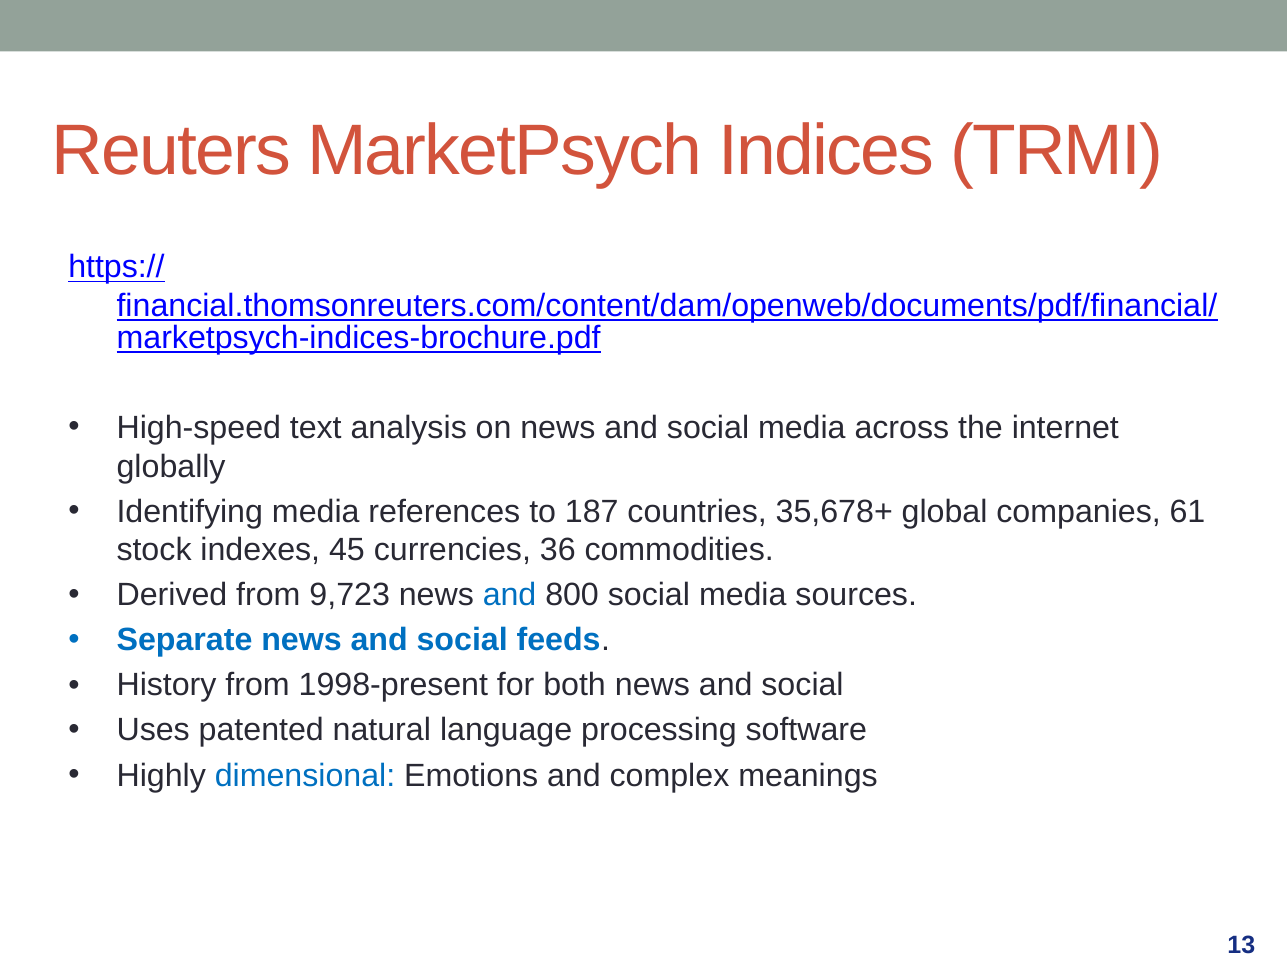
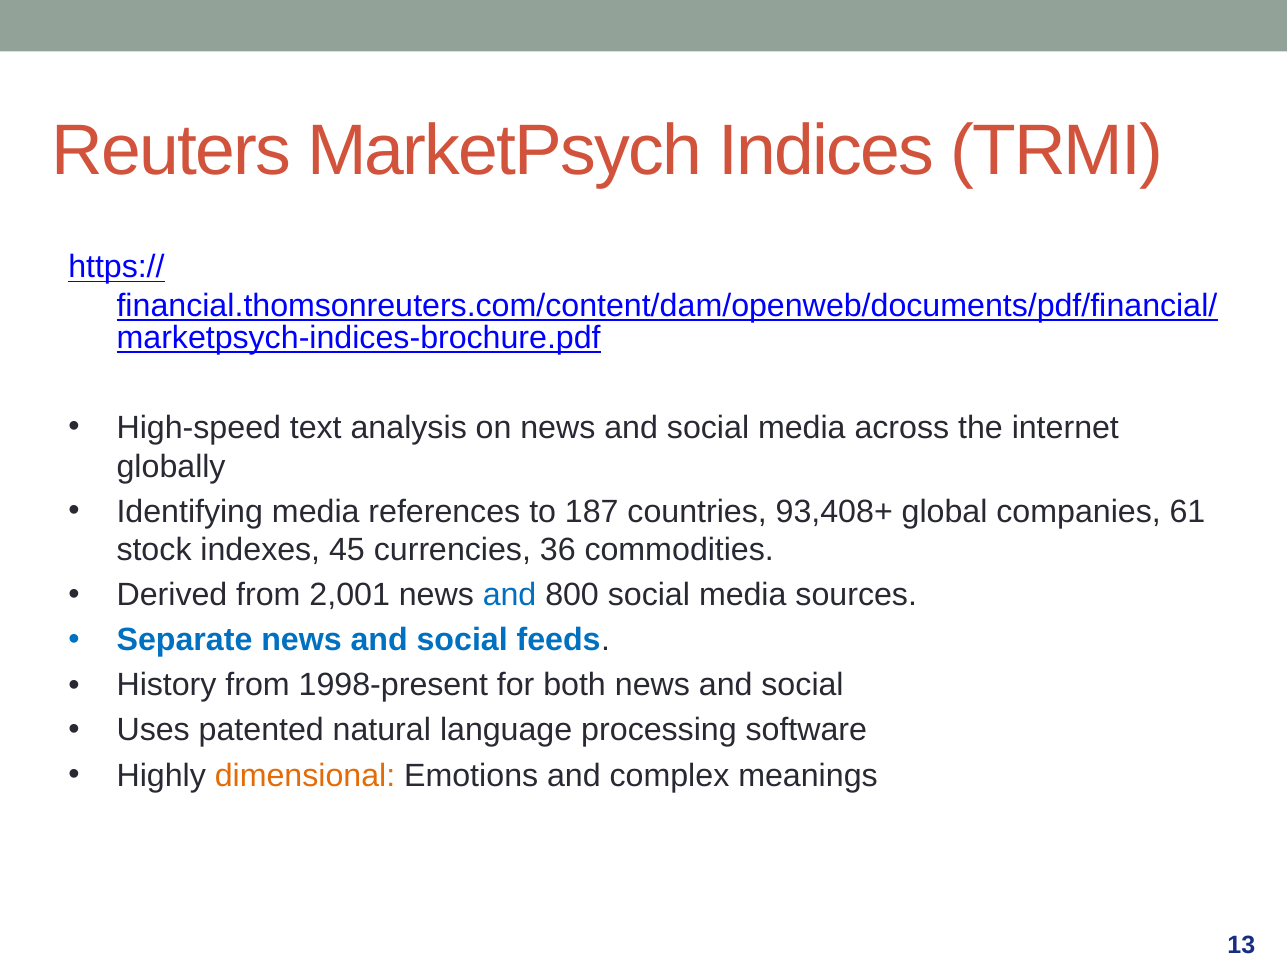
35,678+: 35,678+ -> 93,408+
9,723: 9,723 -> 2,001
dimensional colour: blue -> orange
